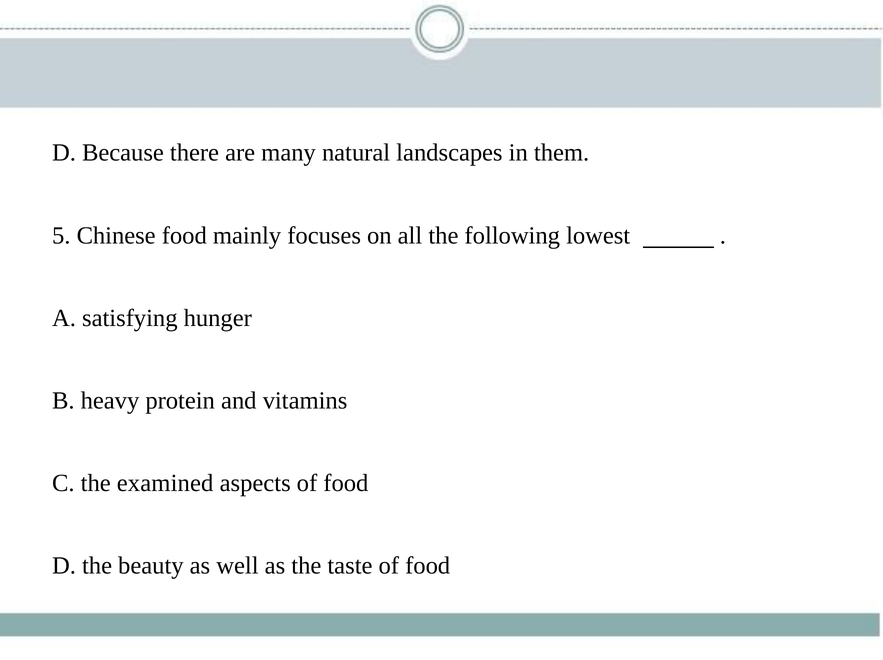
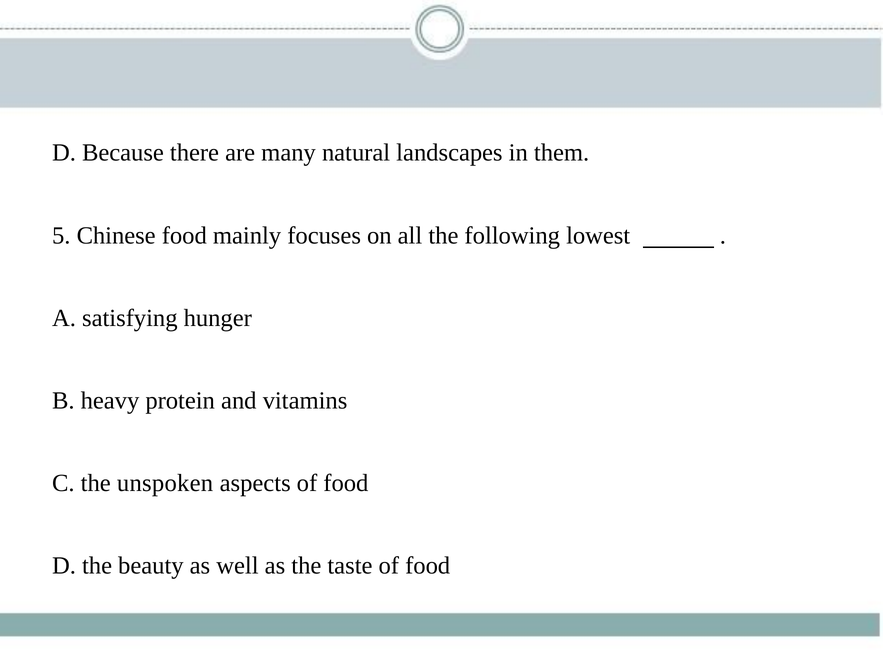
examined: examined -> unspoken
